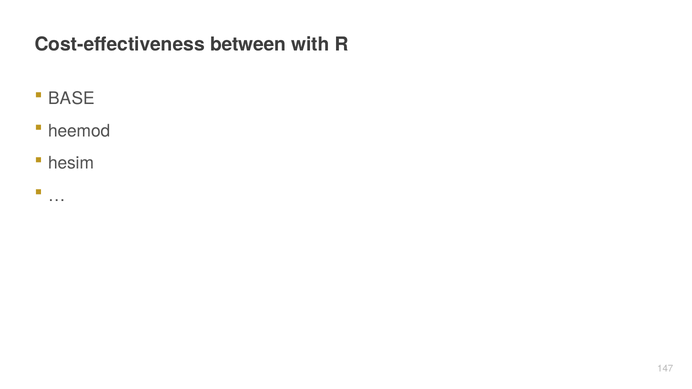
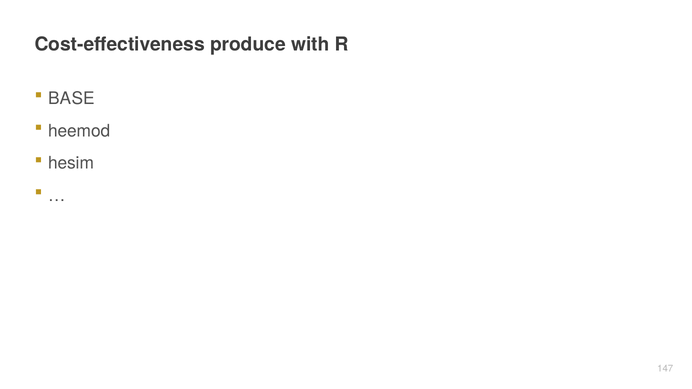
between: between -> produce
